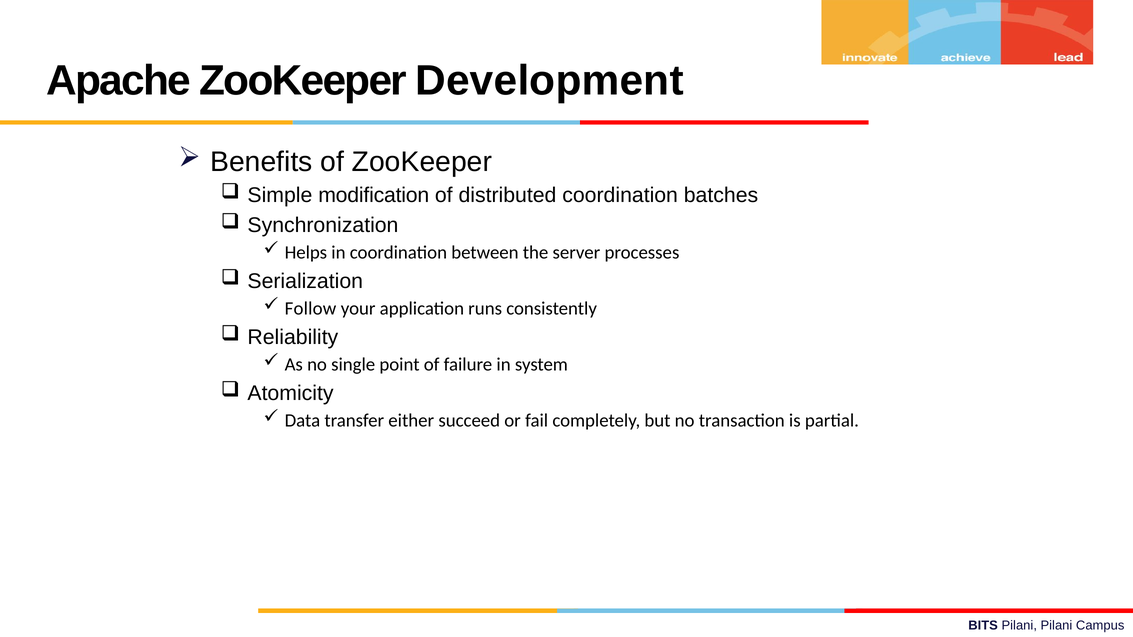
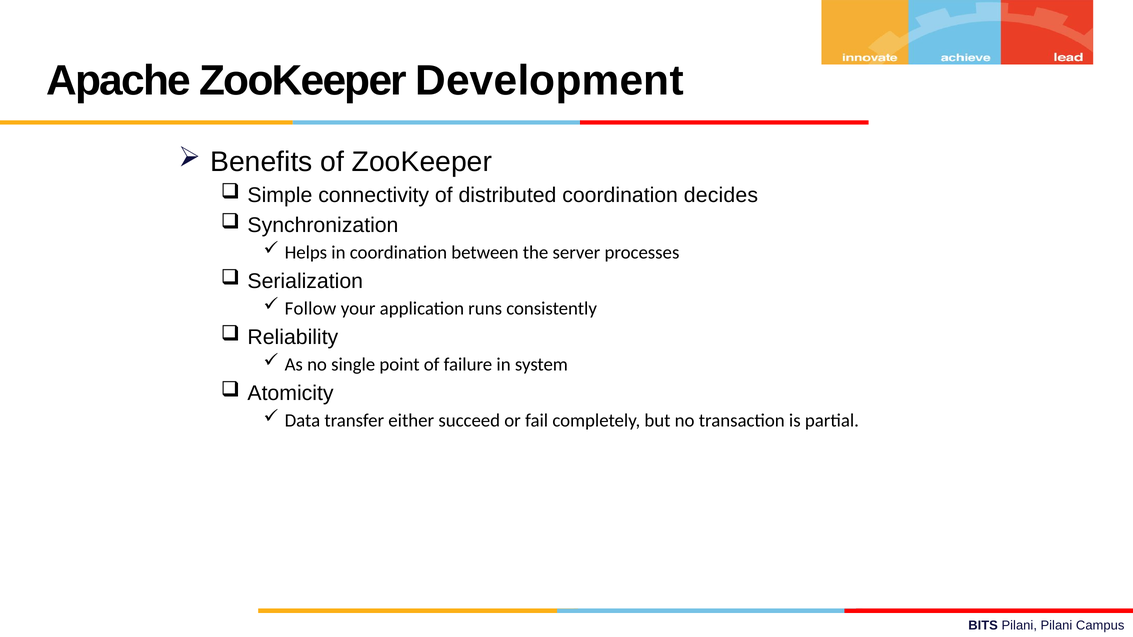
modification: modification -> connectivity
batches: batches -> decides
